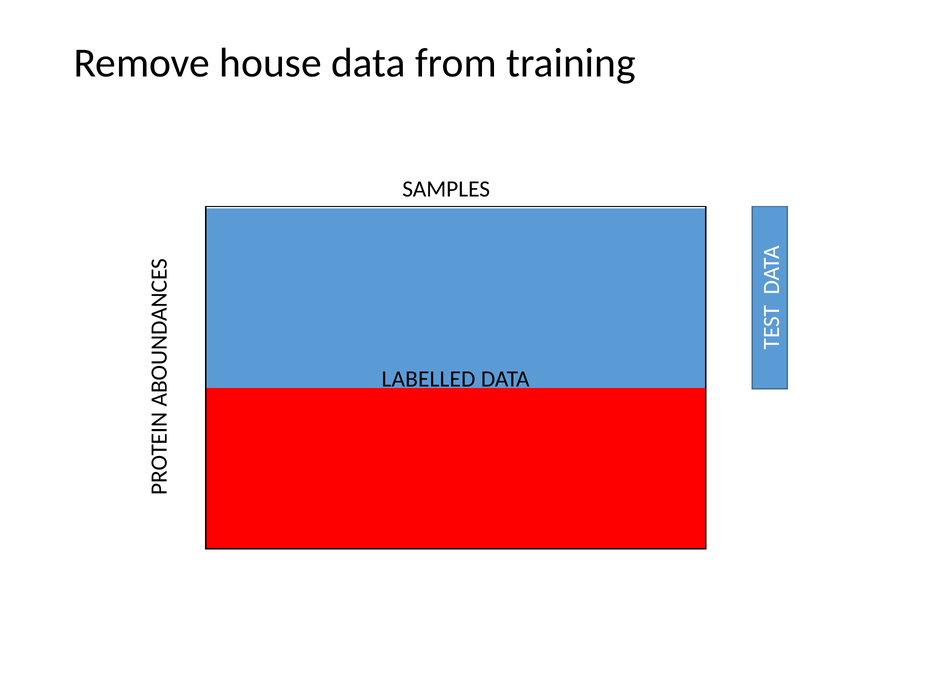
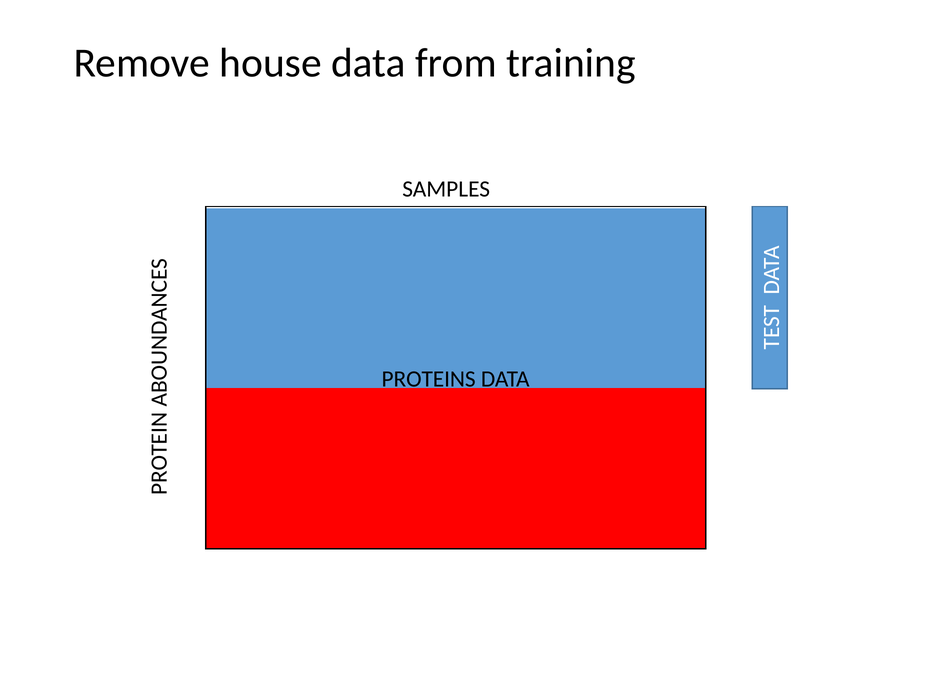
LABELLED: LABELLED -> PROTEINS
